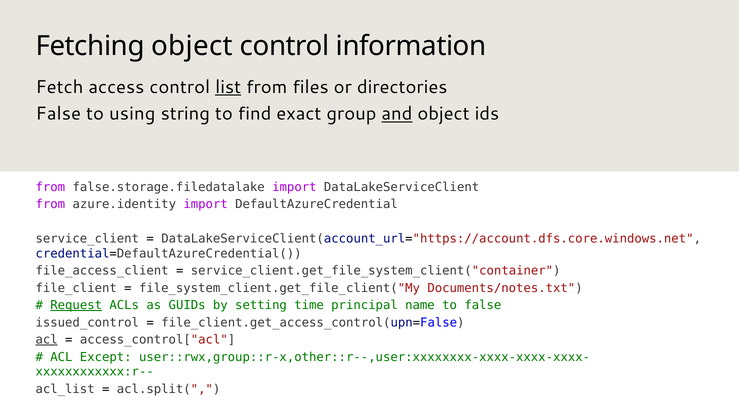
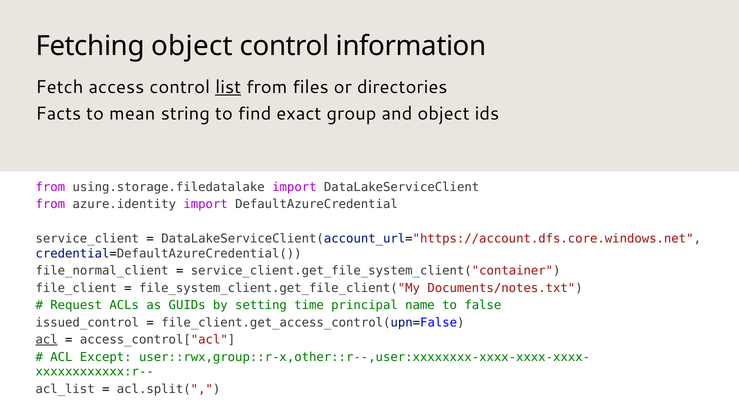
False at (58, 114): False -> Facts
using: using -> mean
and underline: present -> none
false.storage.filedatalake: false.storage.filedatalake -> using.storage.filedatalake
file_access_client: file_access_client -> file_normal_client
Request underline: present -> none
